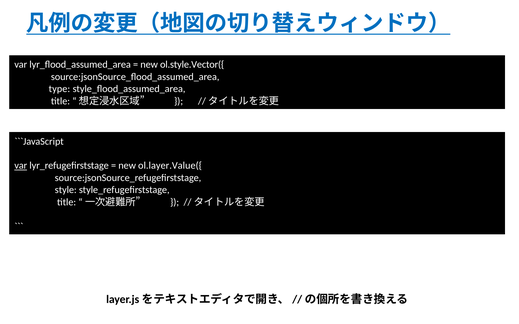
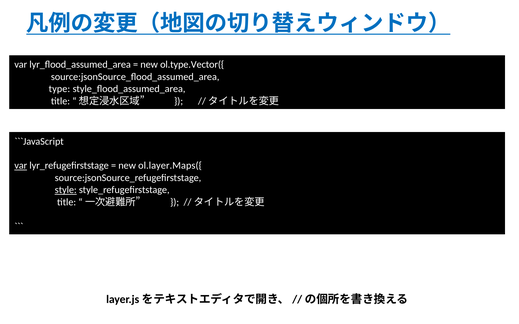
ol.style.Vector({: ol.style.Vector({ -> ol.type.Vector({
ol.layer.Value({: ol.layer.Value({ -> ol.layer.Maps({
style underline: none -> present
